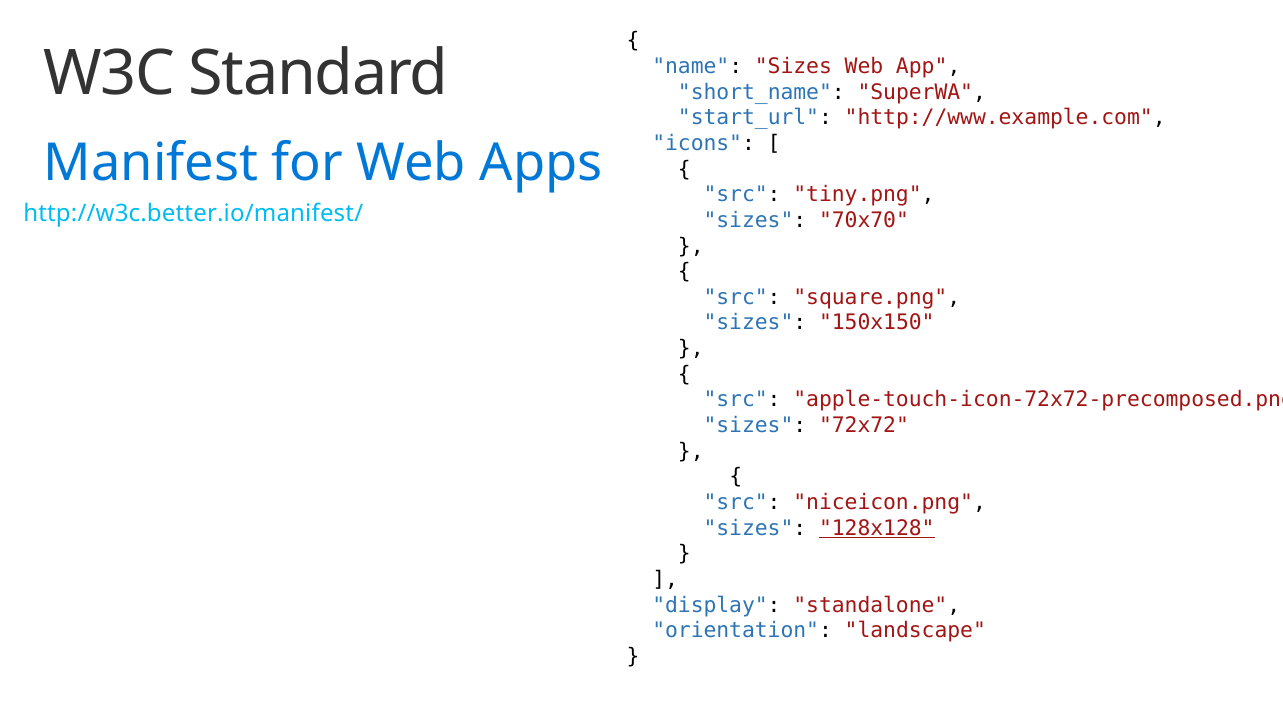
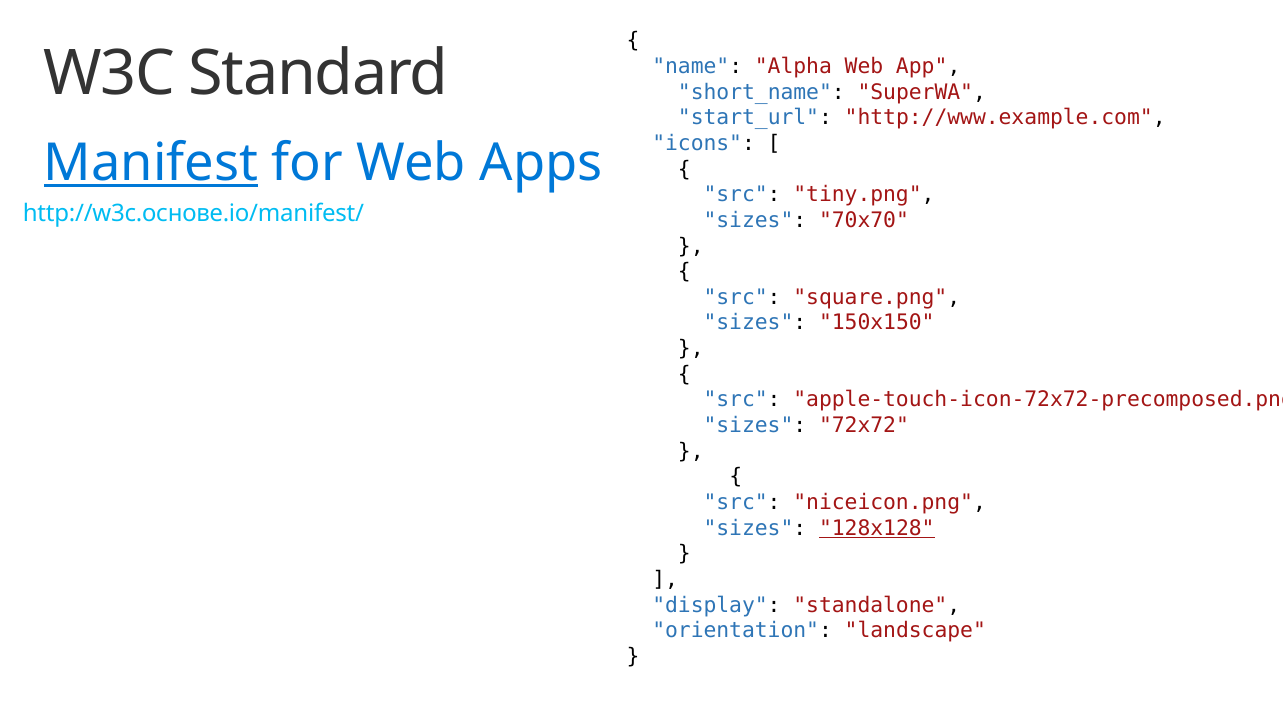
name Sizes: Sizes -> Alpha
Manifest underline: none -> present
http://w3c.better.io/manifest/: http://w3c.better.io/manifest/ -> http://w3c.основе.io/manifest/
